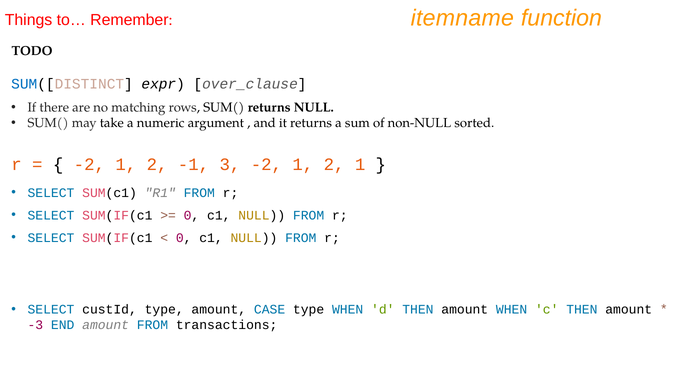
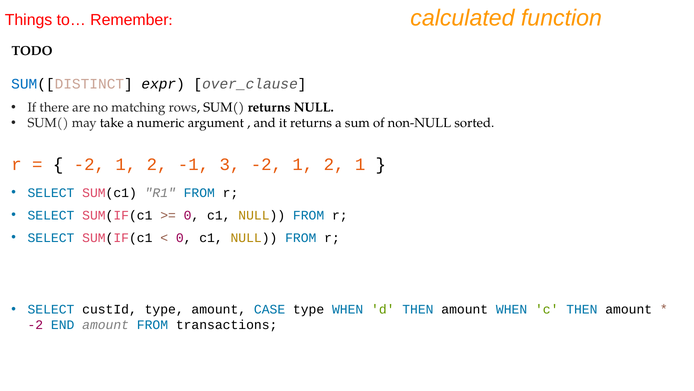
itemname: itemname -> calculated
-3 at (35, 325): -3 -> -2
